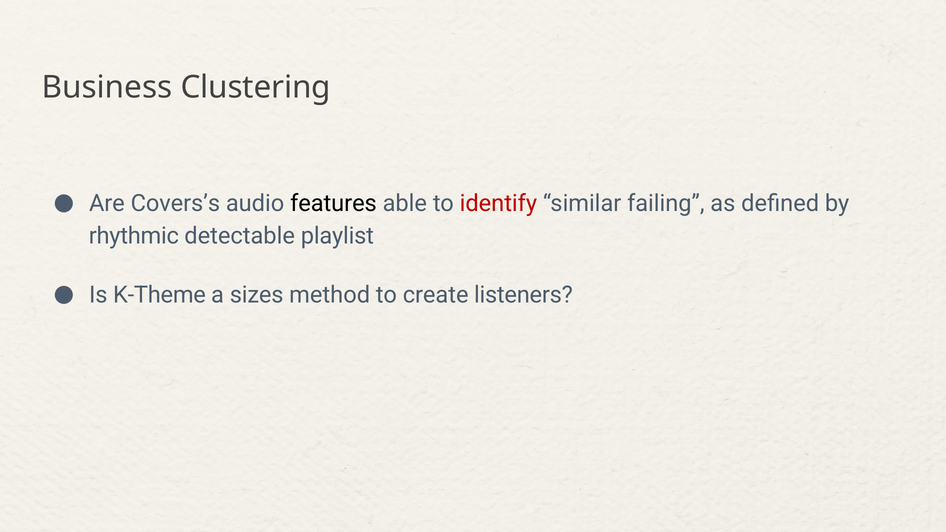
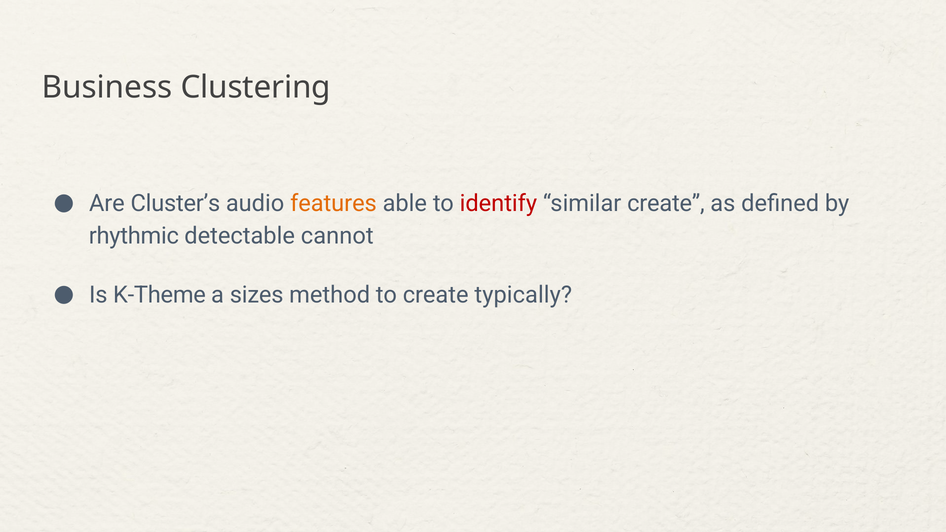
Covers’s: Covers’s -> Cluster’s
features colour: black -> orange
similar failing: failing -> create
playlist: playlist -> cannot
listeners: listeners -> typically
